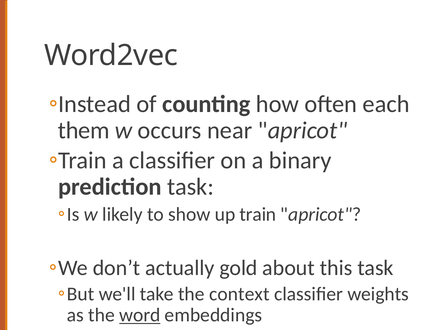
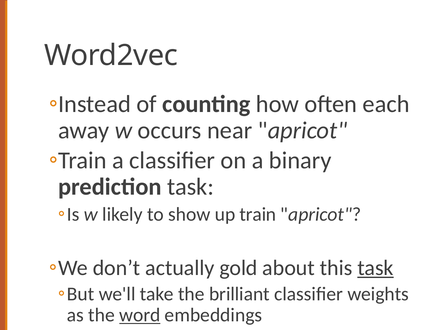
them: them -> away
task at (375, 268) underline: none -> present
context: context -> brilliant
